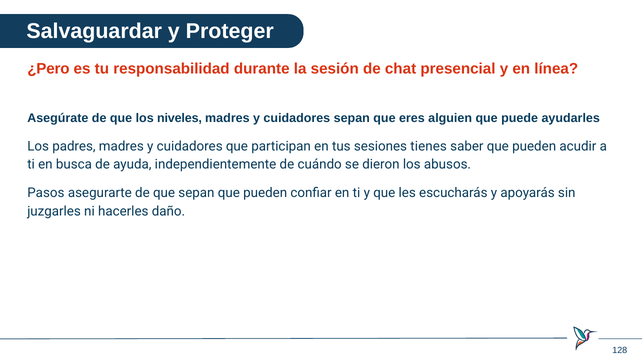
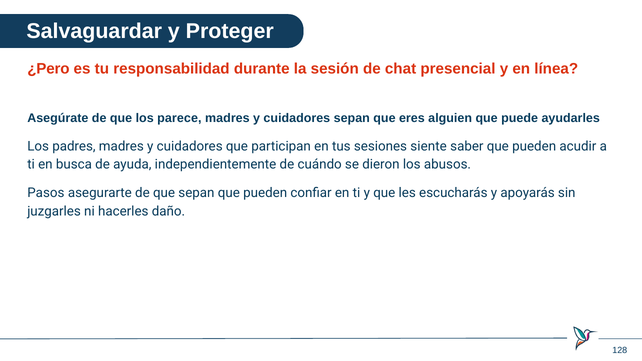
niveles: niveles -> parece
tienes: tienes -> siente
